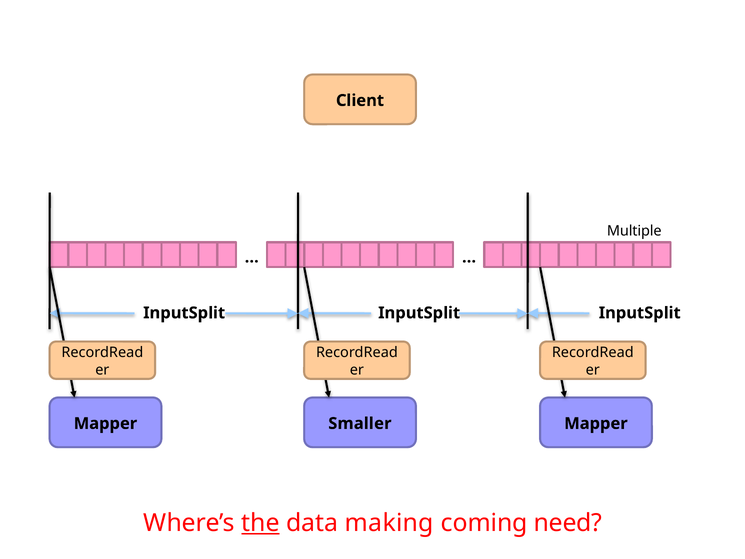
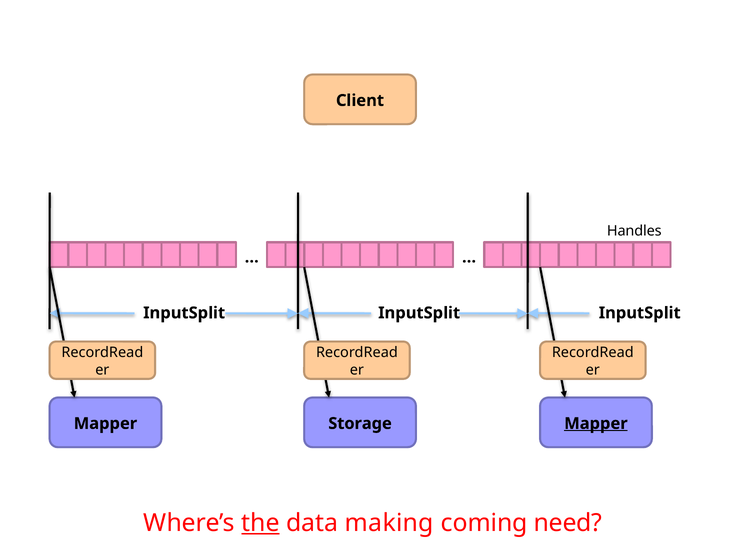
Multiple: Multiple -> Handles
Smaller: Smaller -> Storage
Mapper at (596, 423) underline: none -> present
